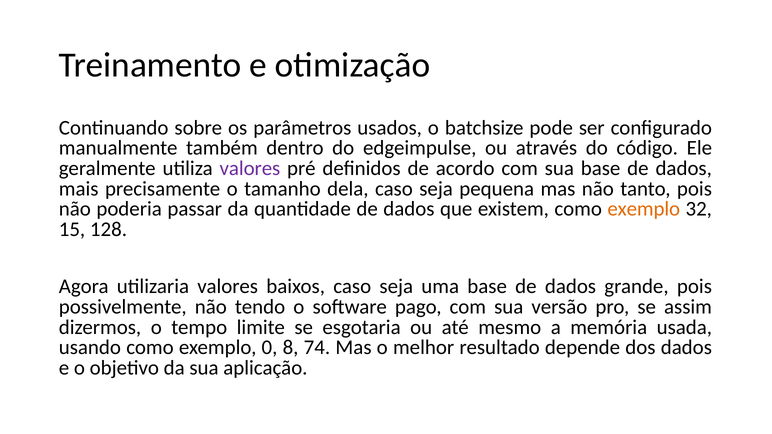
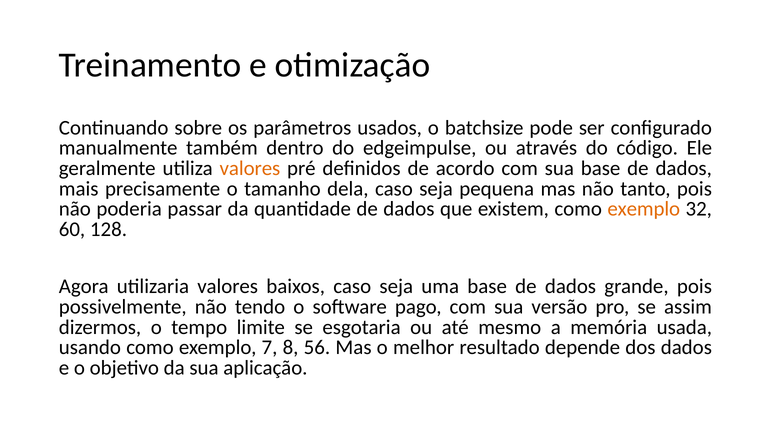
valores at (250, 168) colour: purple -> orange
15: 15 -> 60
0: 0 -> 7
74: 74 -> 56
